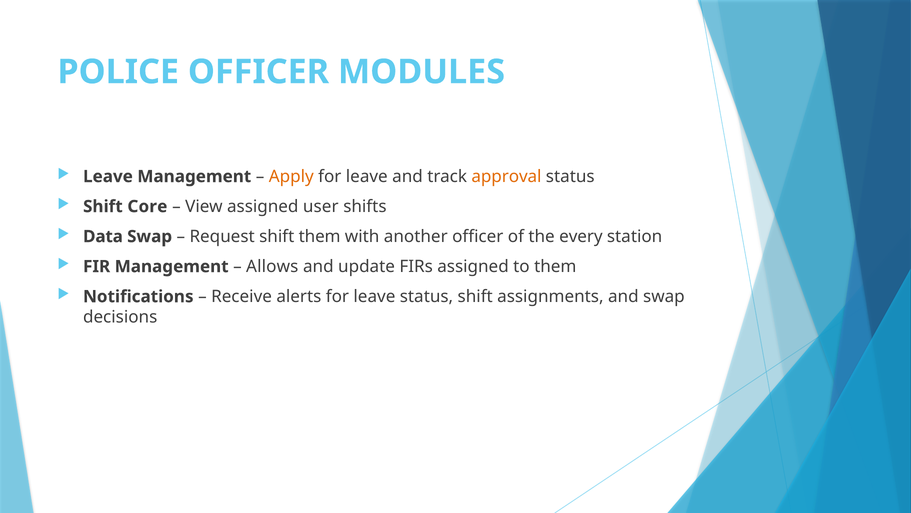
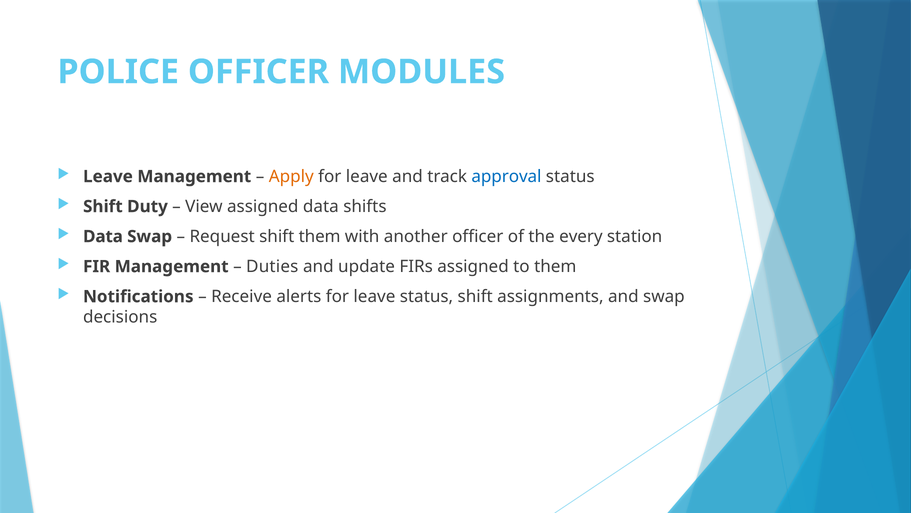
approval colour: orange -> blue
Core: Core -> Duty
assigned user: user -> data
Allows: Allows -> Duties
